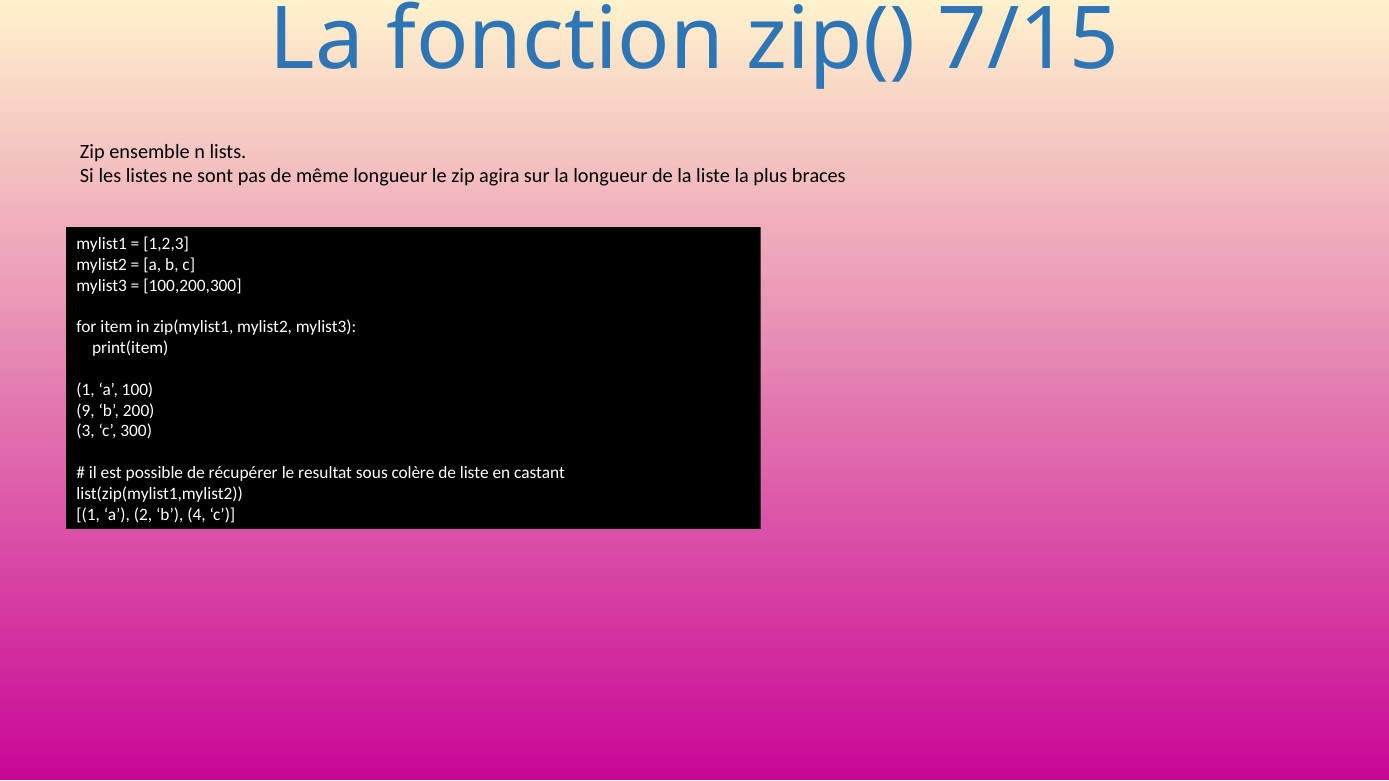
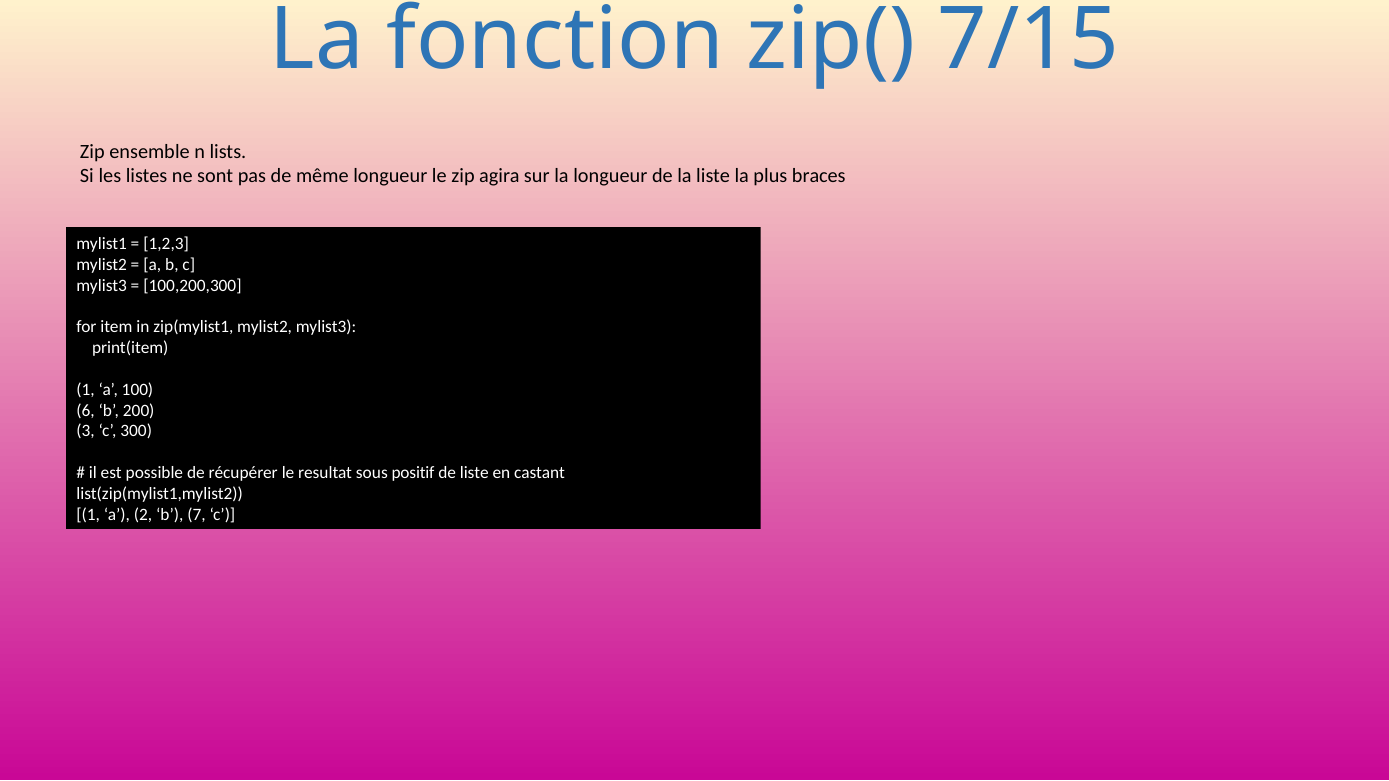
9: 9 -> 6
colère: colère -> positif
4: 4 -> 7
